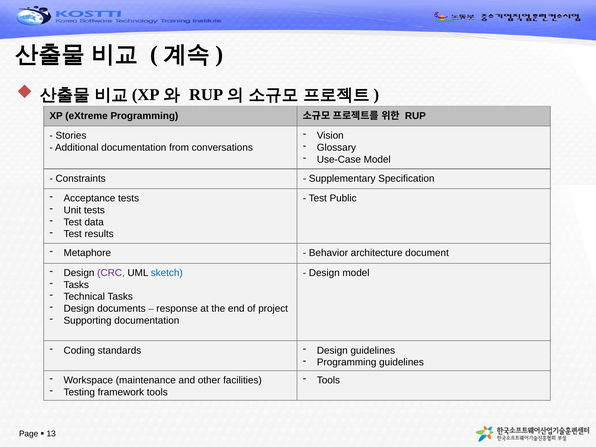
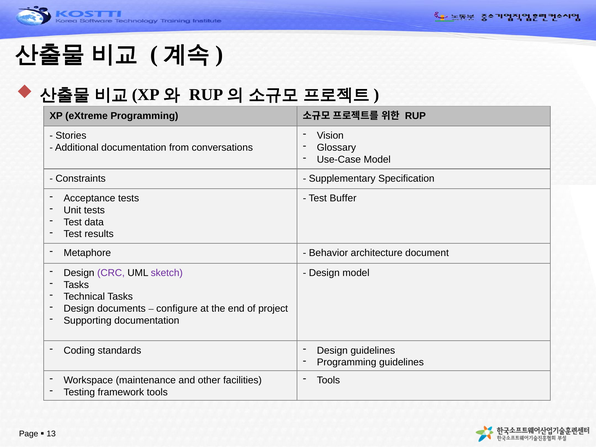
Public: Public -> Buffer
sketch colour: blue -> purple
response: response -> configure
